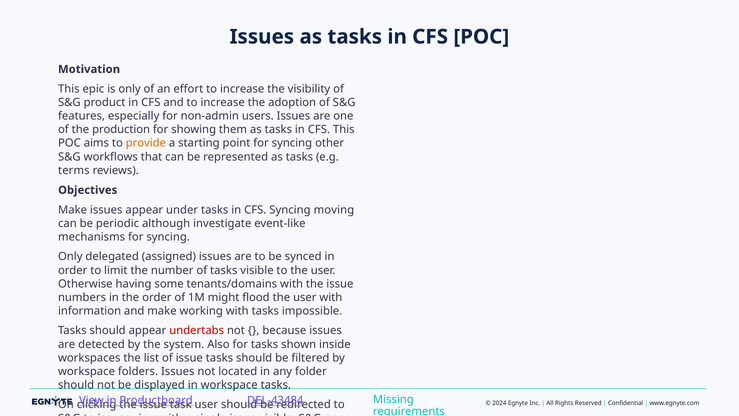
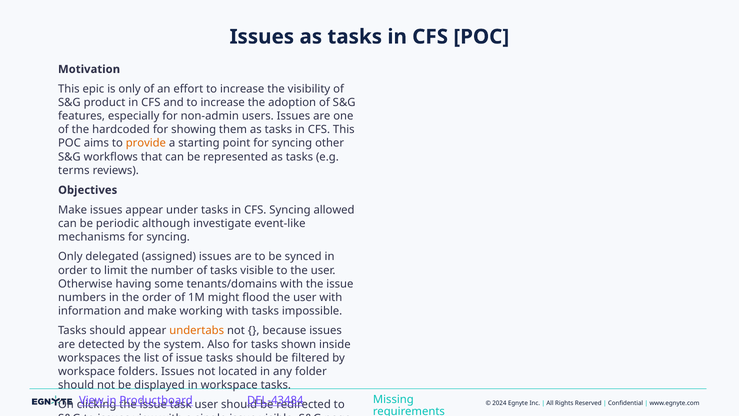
production: production -> hardcoded
moving: moving -> allowed
undertabs colour: red -> orange
